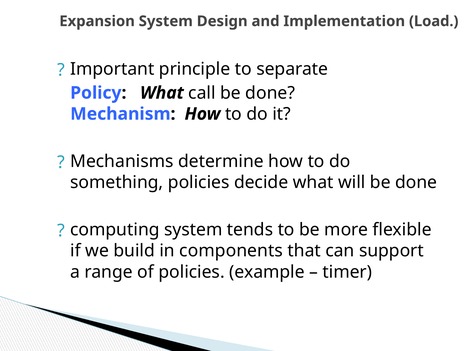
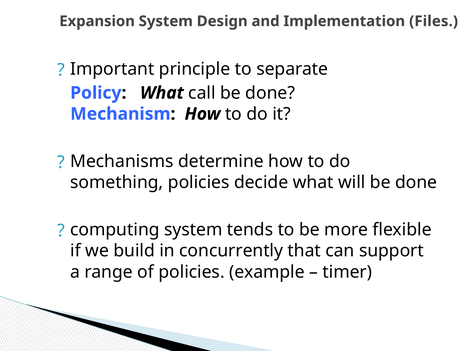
Load: Load -> Files
components: components -> concurrently
